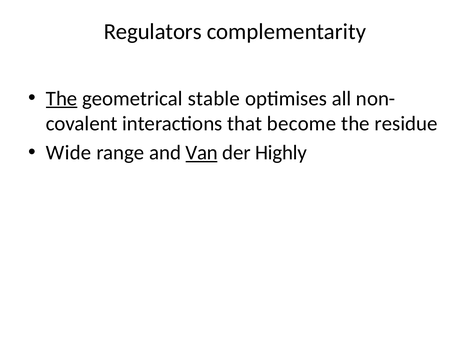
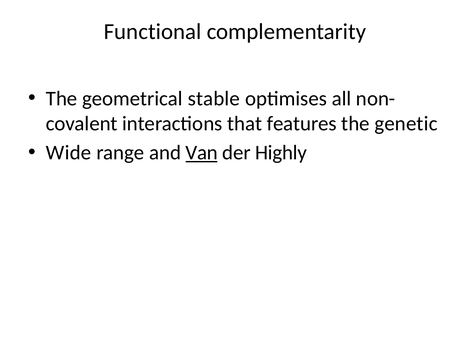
Regulators: Regulators -> Functional
The at (62, 99) underline: present -> none
become: become -> features
residue: residue -> genetic
